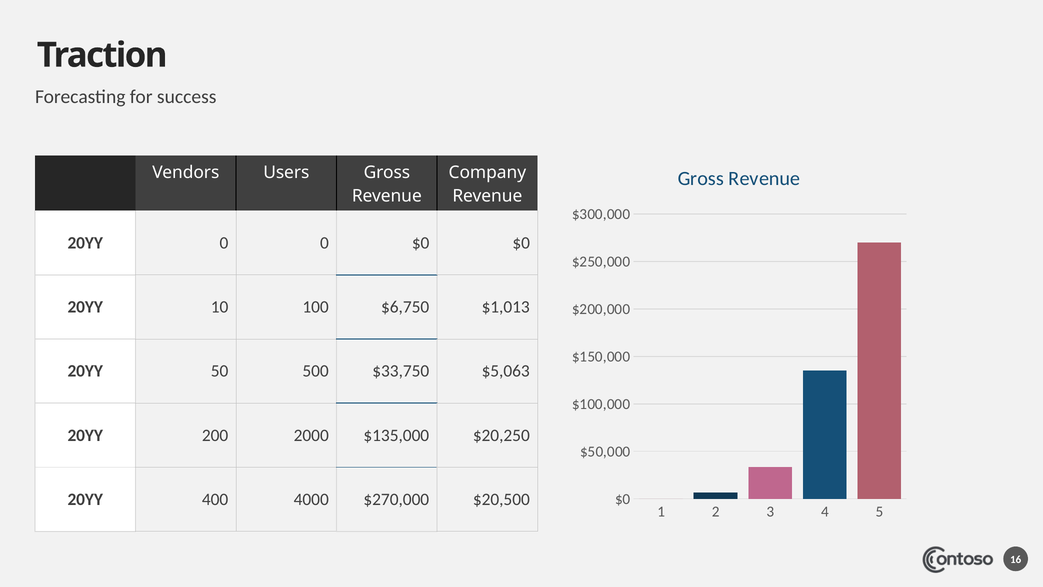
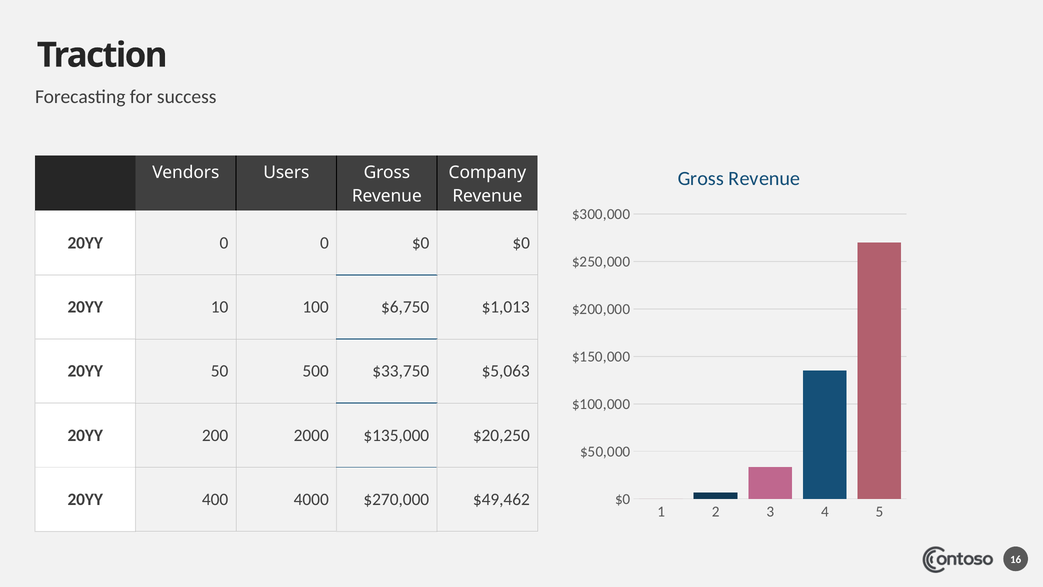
$20,500: $20,500 -> $49,462
